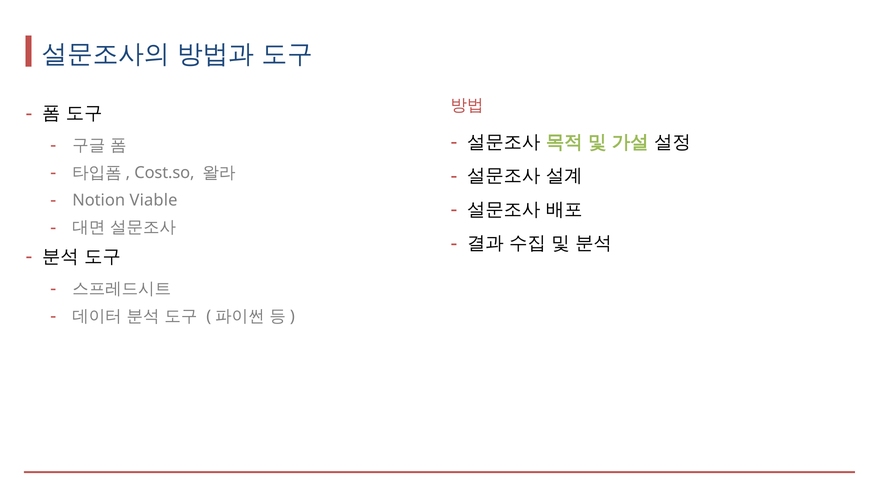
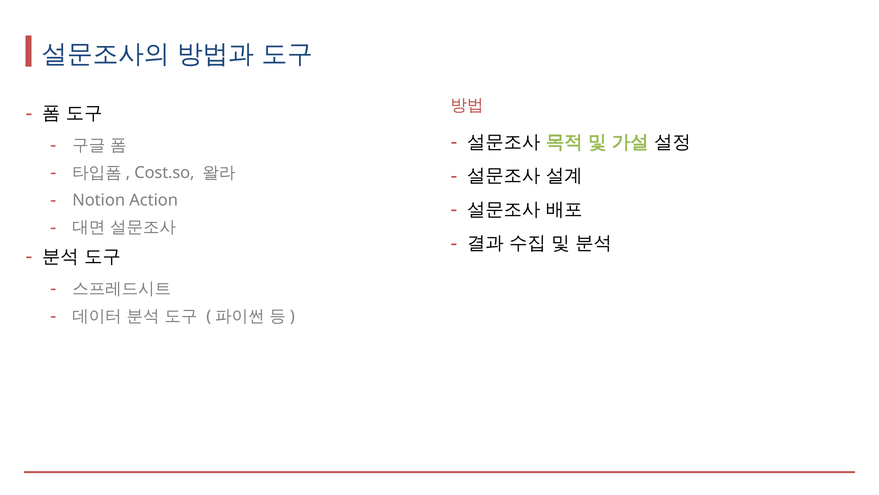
Viable: Viable -> Action
